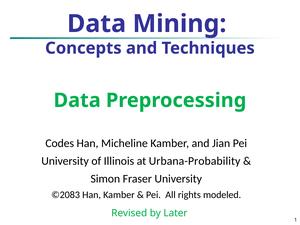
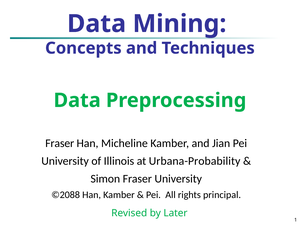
Codes at (60, 143): Codes -> Fraser
©2083: ©2083 -> ©2088
modeled: modeled -> principal
